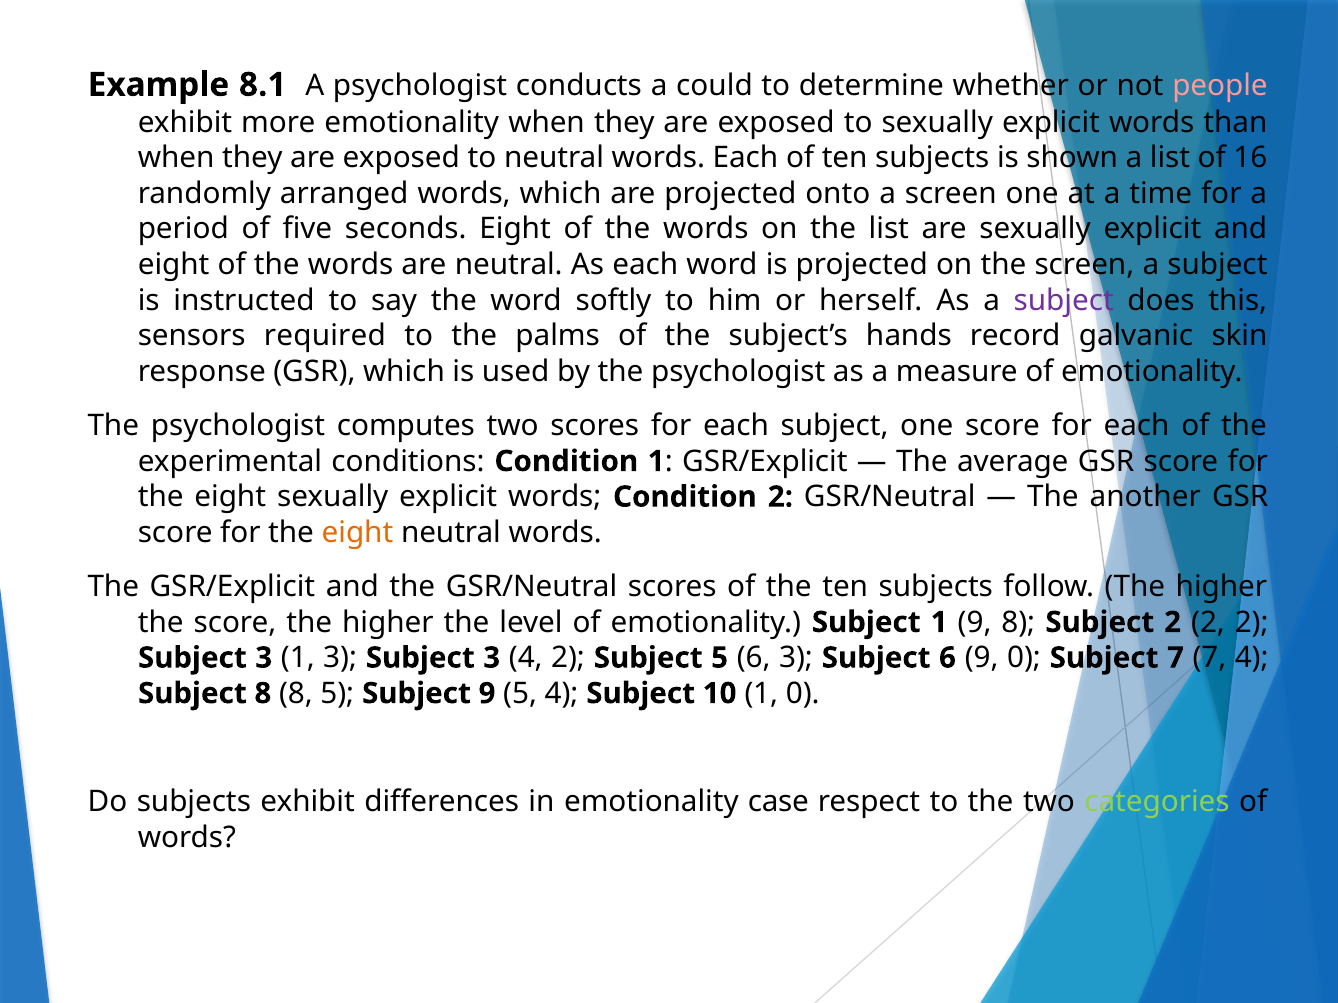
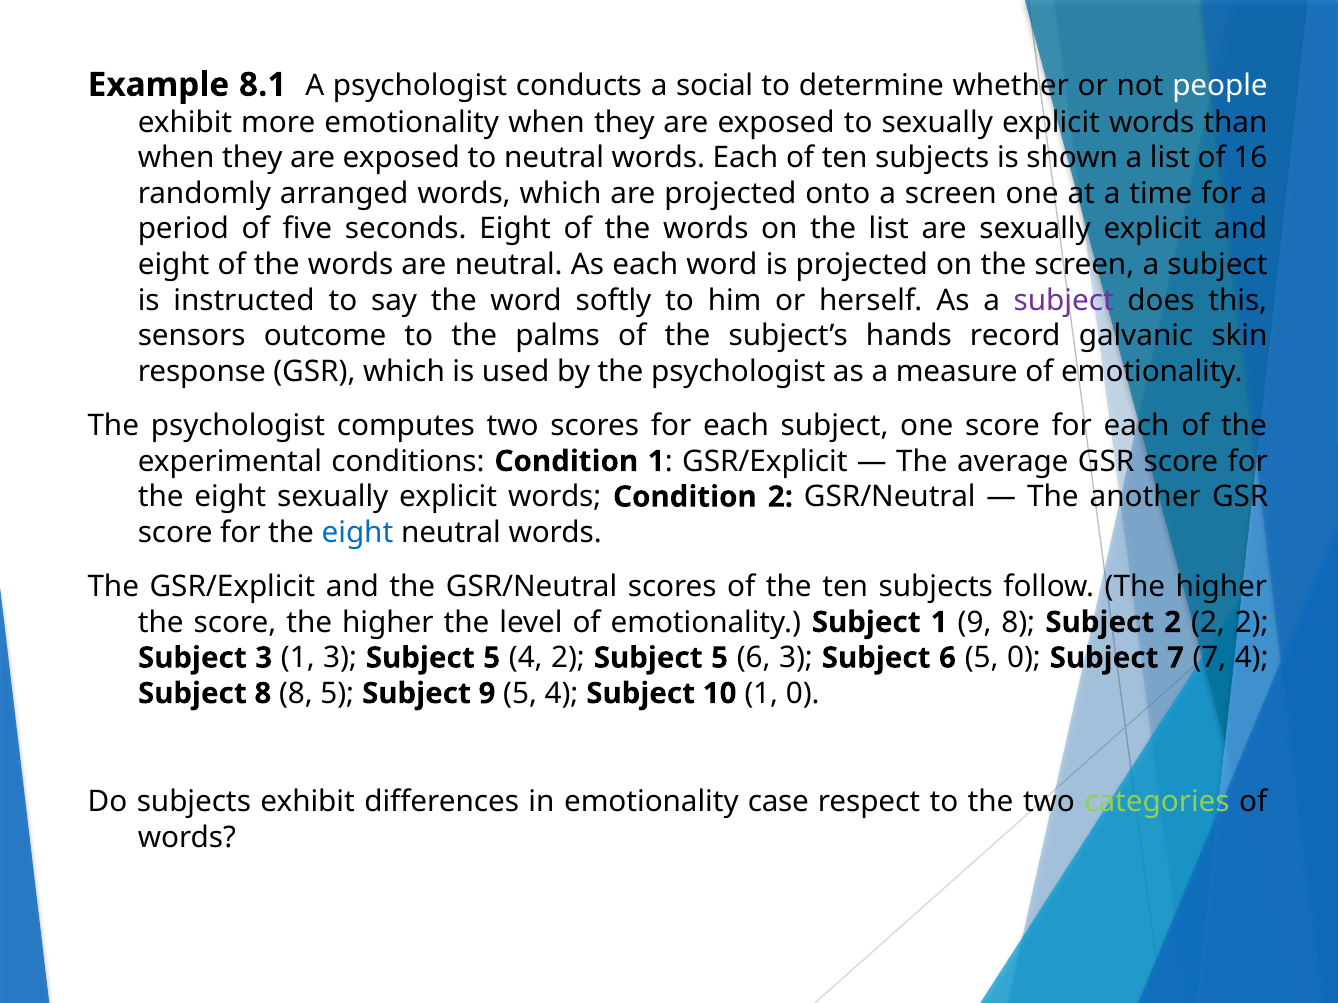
could: could -> social
people colour: pink -> white
required: required -> outcome
eight at (357, 533) colour: orange -> blue
3 Subject 3: 3 -> 5
6 9: 9 -> 5
